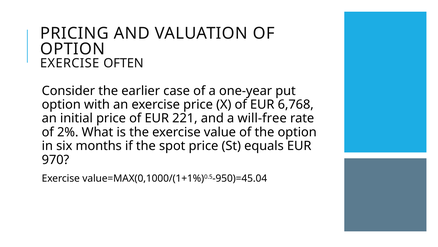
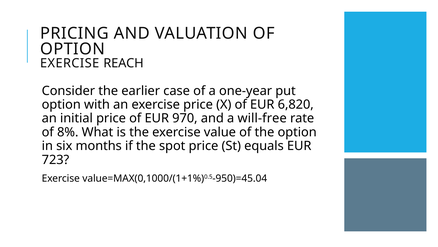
OFTEN: OFTEN -> REACH
6,768: 6,768 -> 6,820
221: 221 -> 970
2%: 2% -> 8%
970: 970 -> 723
